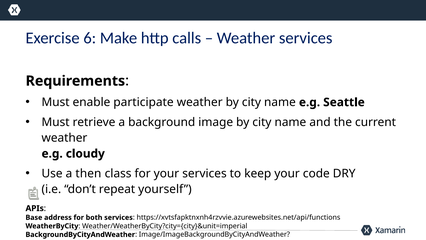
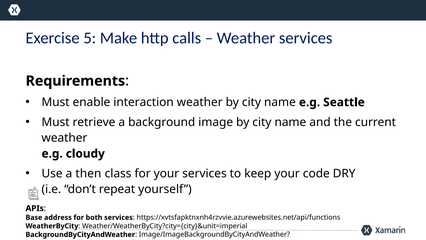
6: 6 -> 5
participate: participate -> interaction
